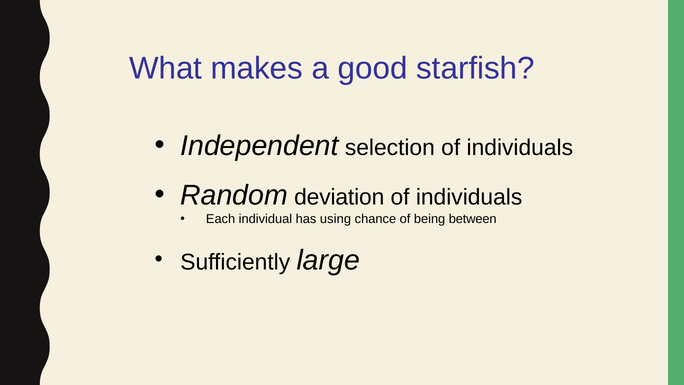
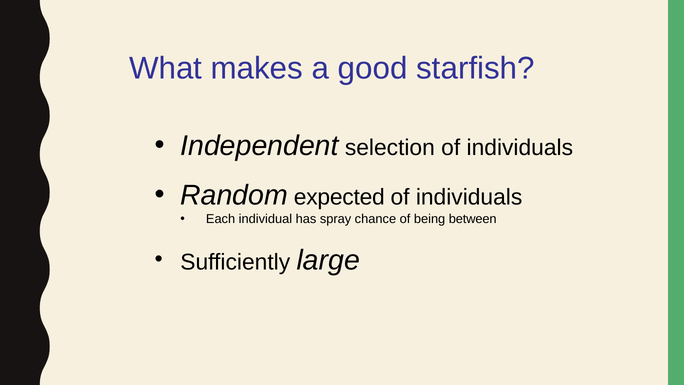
deviation: deviation -> expected
using: using -> spray
